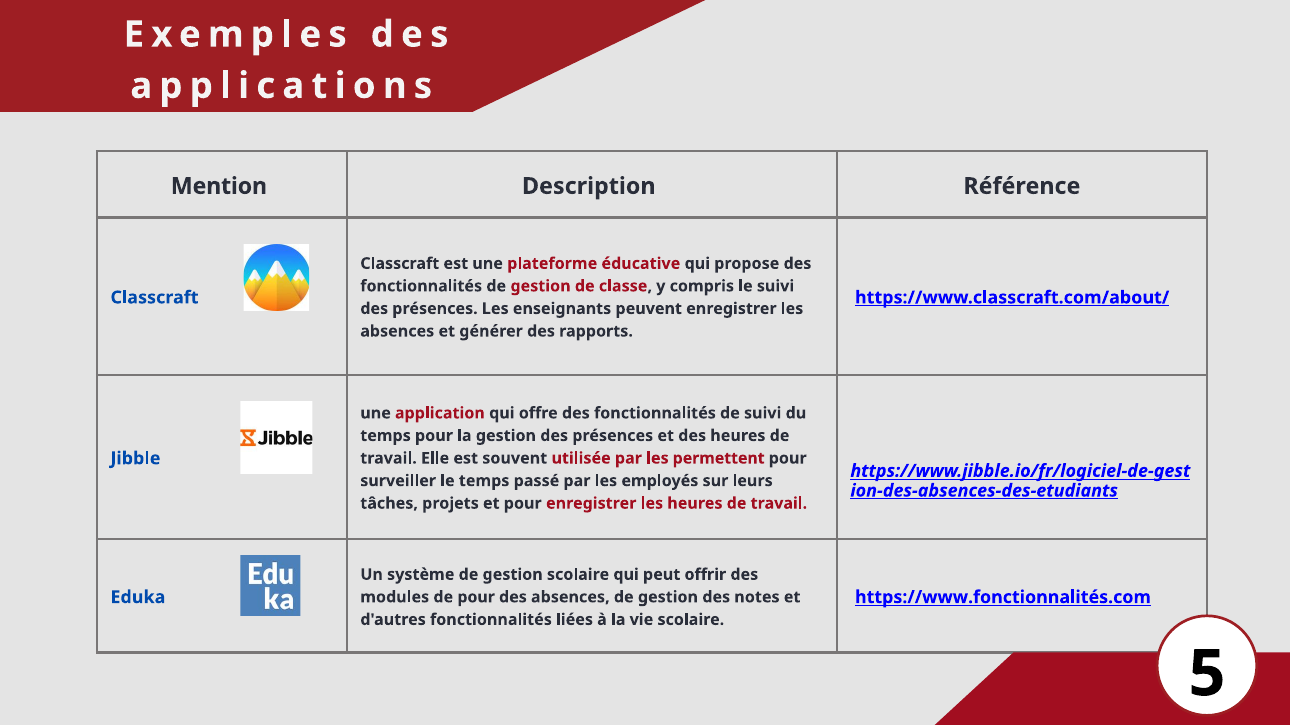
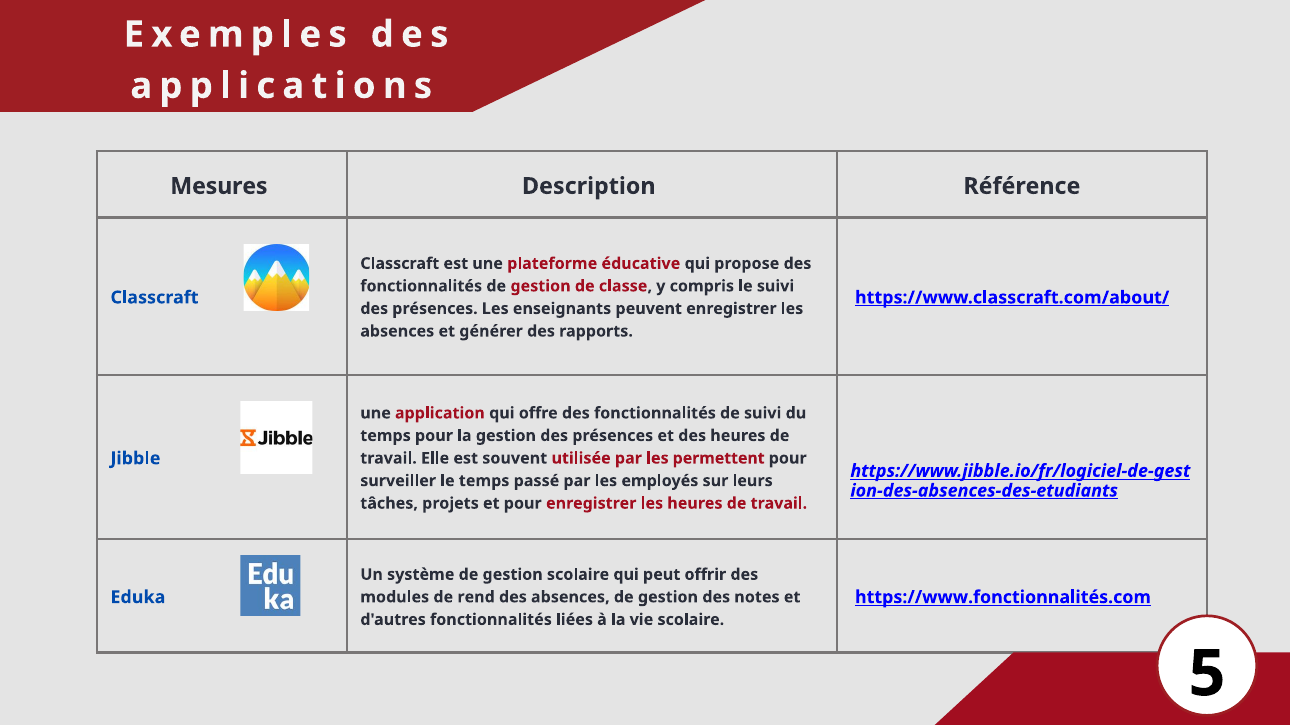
Mention: Mention -> Mesures
de pour: pour -> rend
